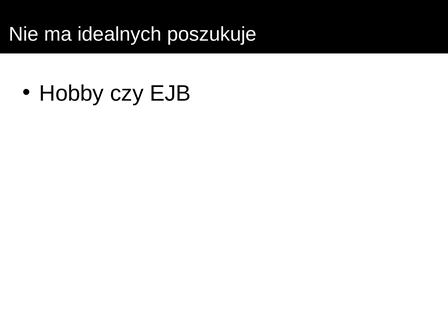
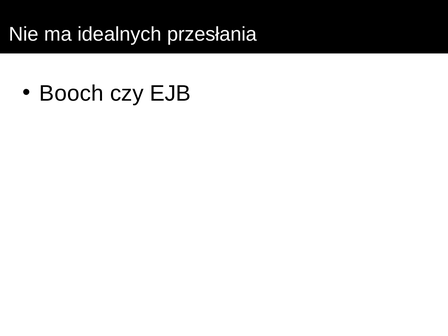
poszukuje: poszukuje -> przesłania
Hobby: Hobby -> Booch
